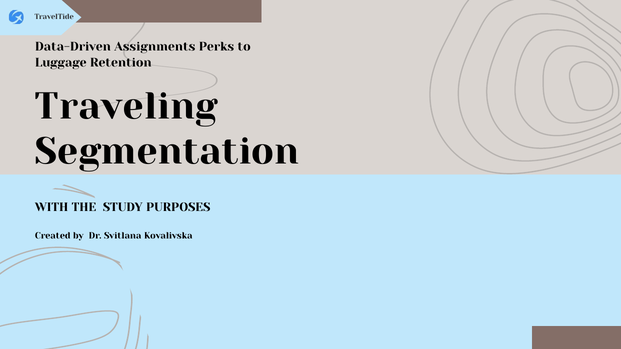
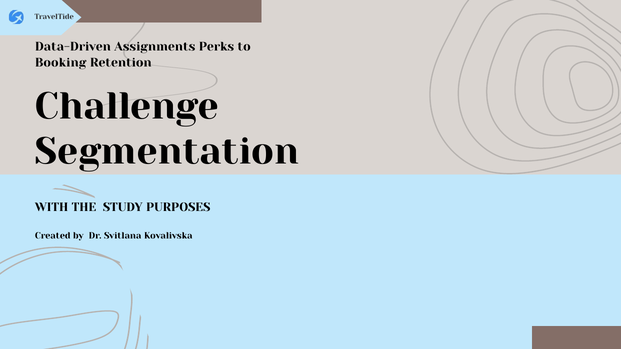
Luggage: Luggage -> Booking
Traveling: Traveling -> Challenge
